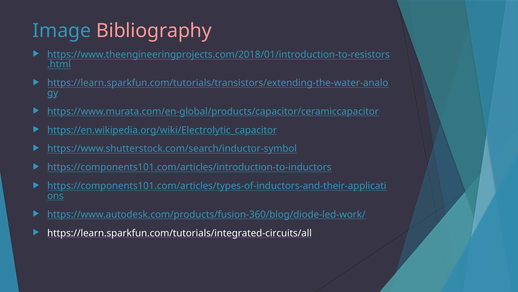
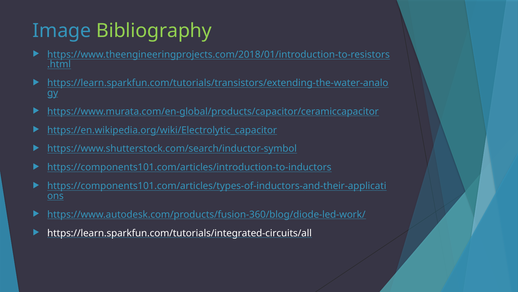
Bibliography colour: pink -> light green
